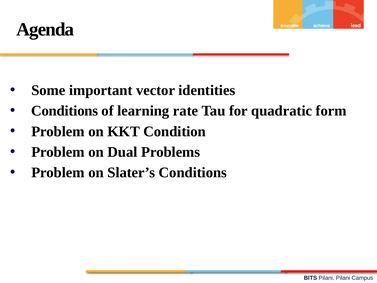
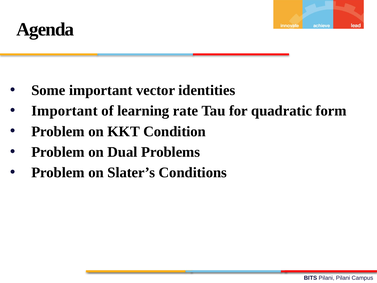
Conditions at (65, 111): Conditions -> Important
